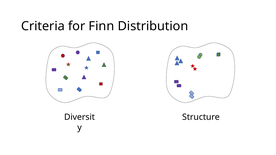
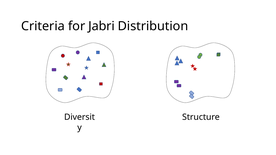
Finn: Finn -> Jabri
